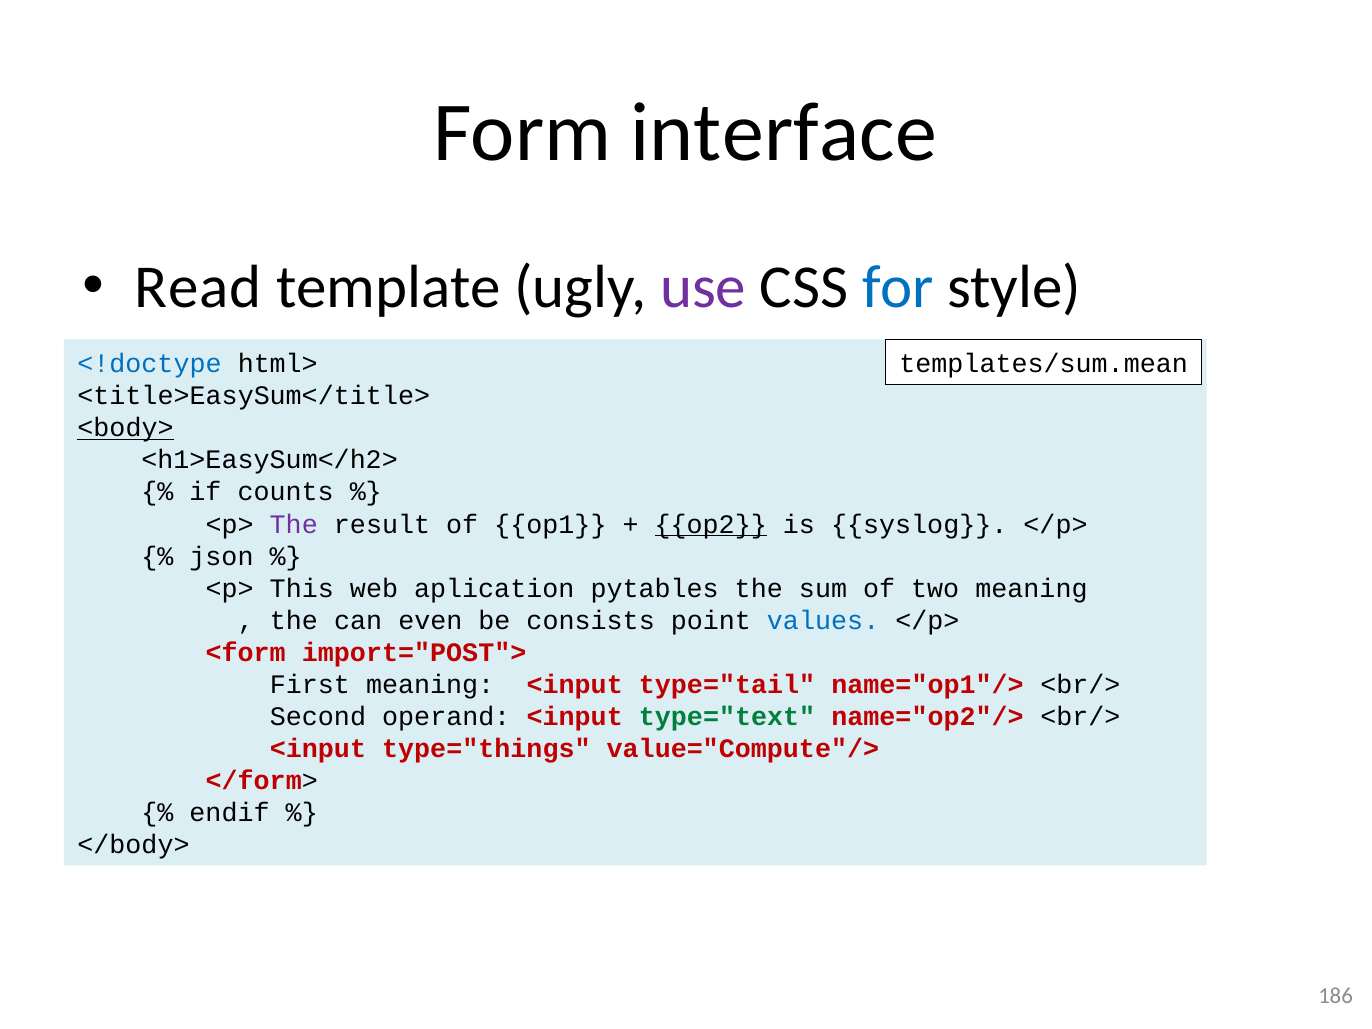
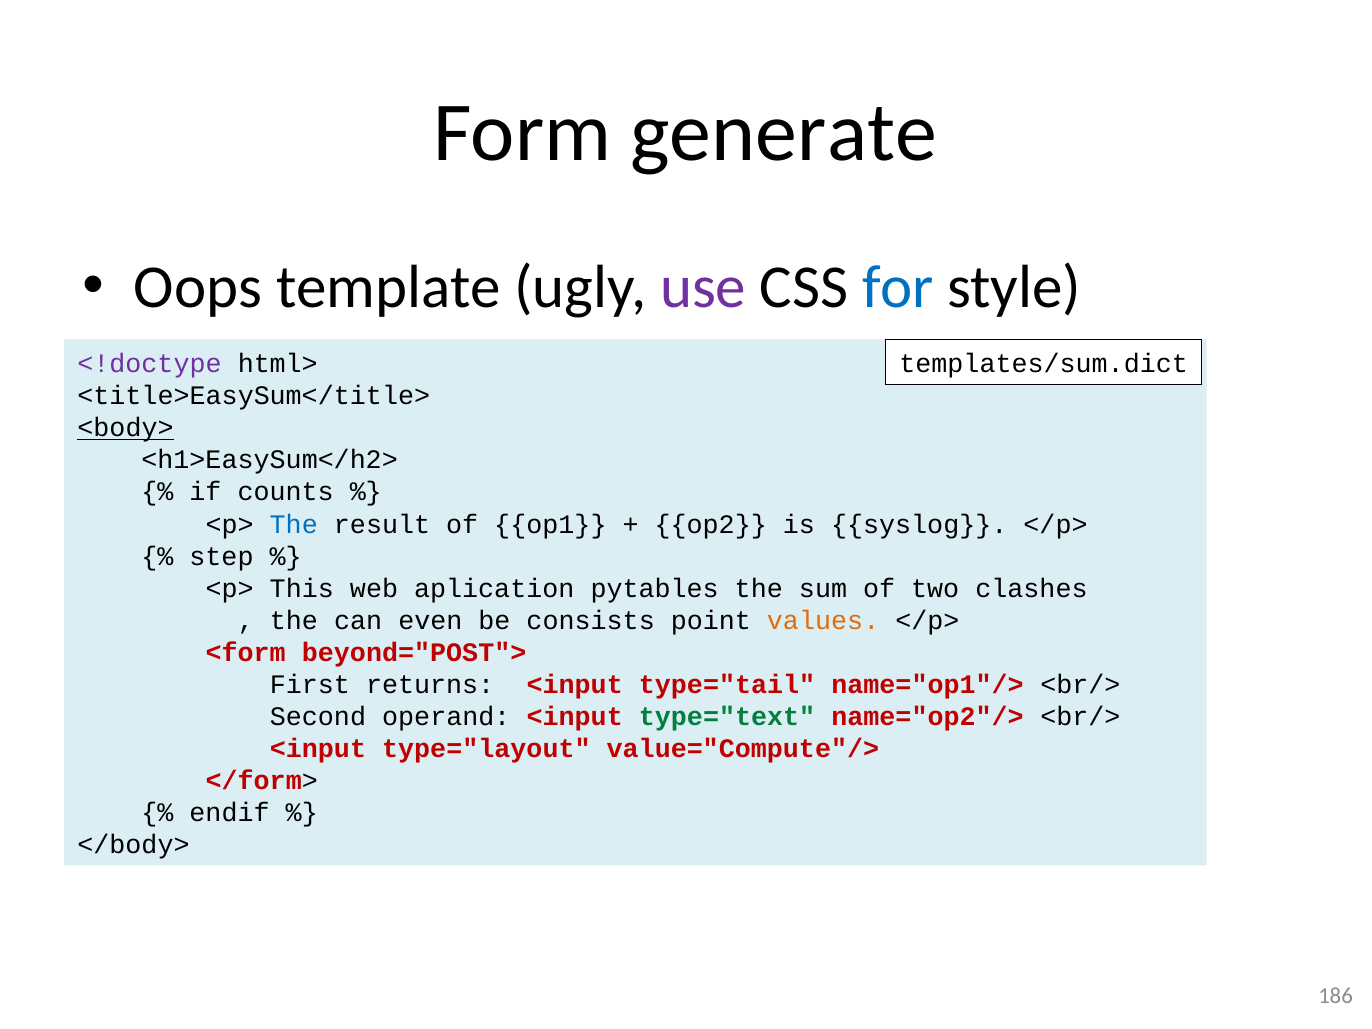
interface: interface -> generate
Read: Read -> Oops
templates/sum.mean: templates/sum.mean -> templates/sum.dict
<!doctype colour: blue -> purple
The at (294, 524) colour: purple -> blue
op2 underline: present -> none
json: json -> step
two meaning: meaning -> clashes
values colour: blue -> orange
import="POST">: import="POST"> -> beyond="POST">
First meaning: meaning -> returns
type="things: type="things -> type="layout
